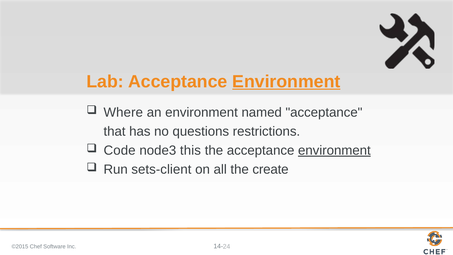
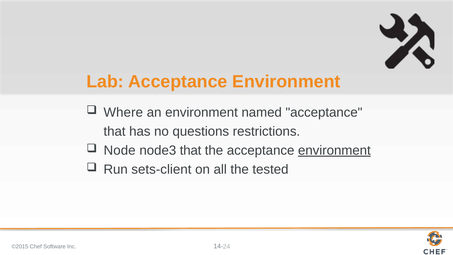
Environment at (286, 82) underline: present -> none
Code: Code -> Node
node3 this: this -> that
create: create -> tested
